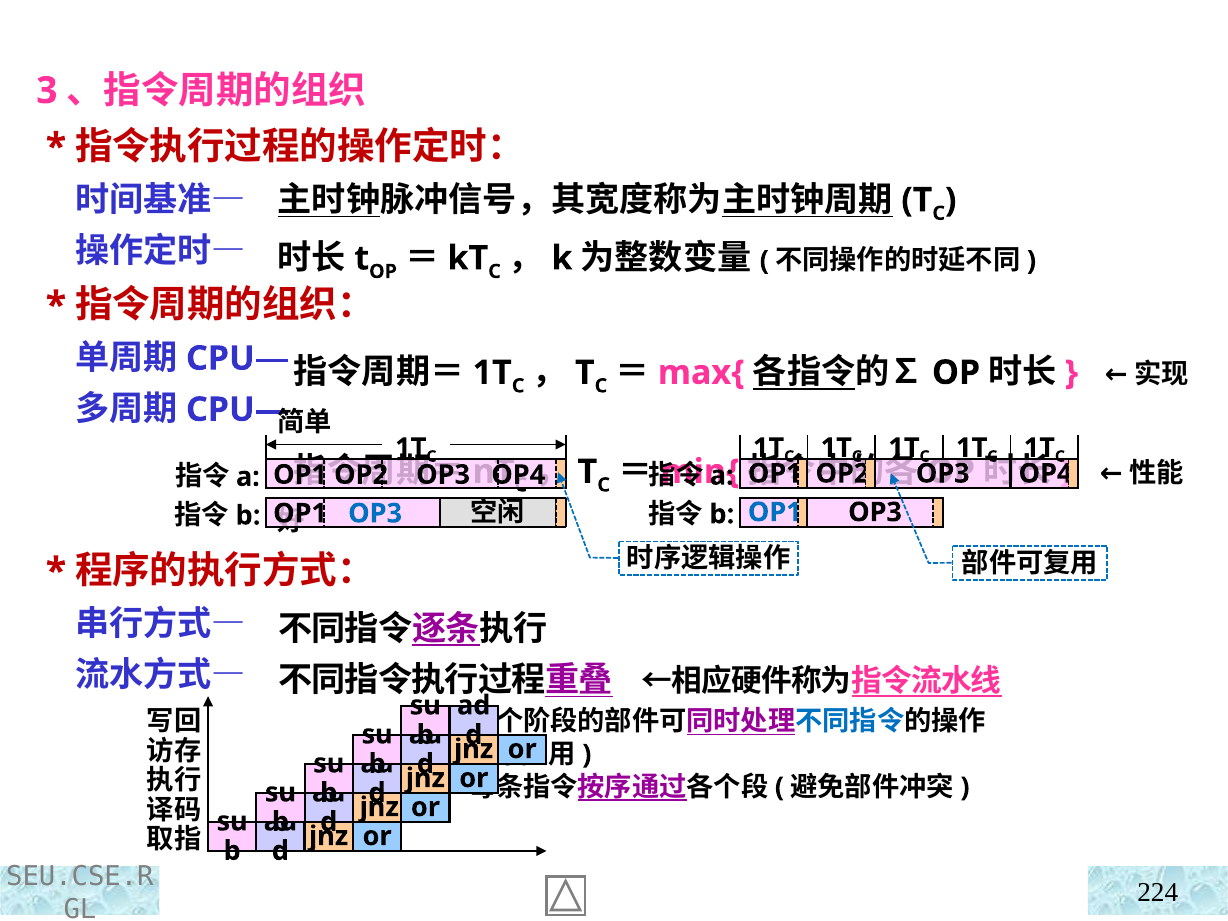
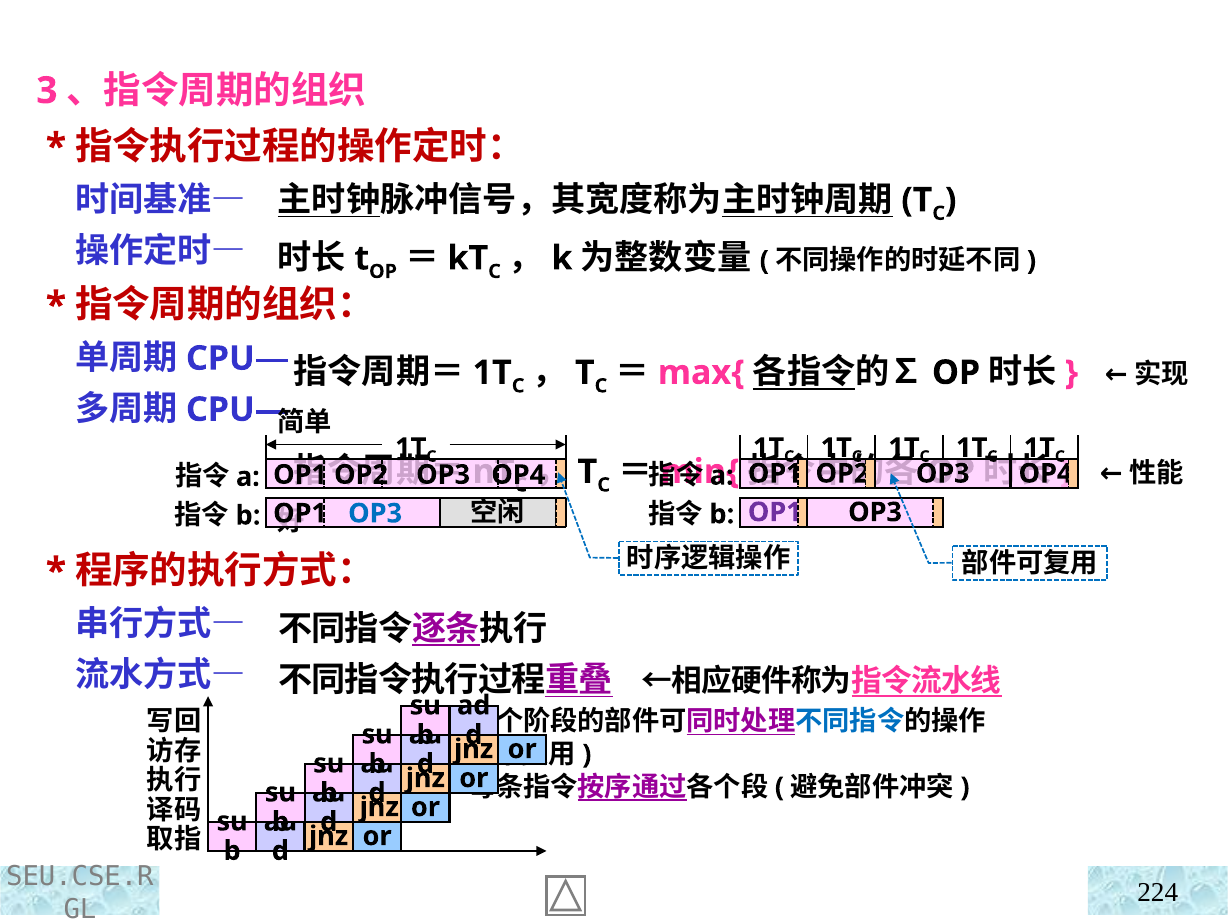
OP1 at (775, 512) colour: blue -> purple
